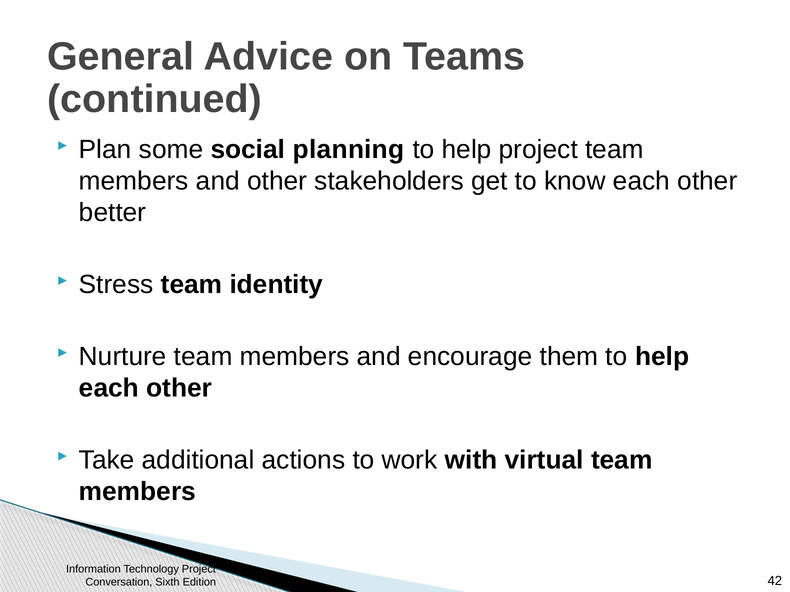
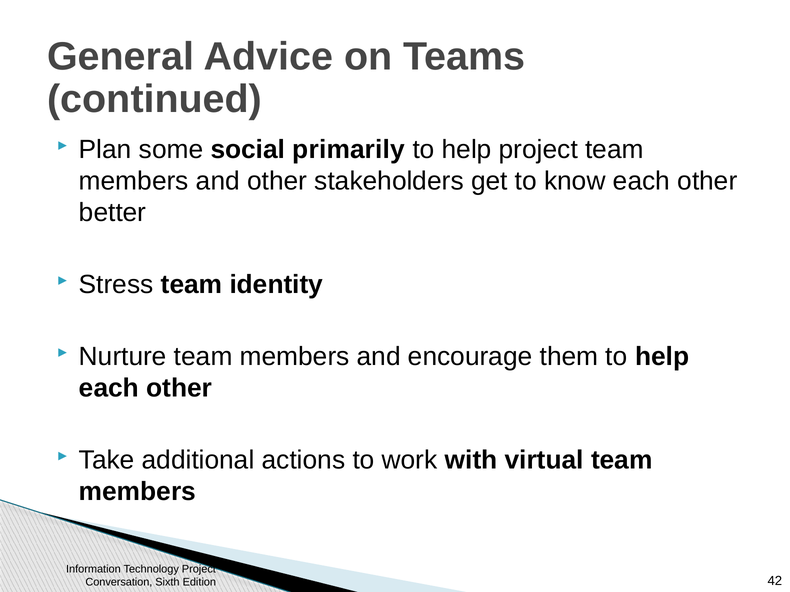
planning: planning -> primarily
